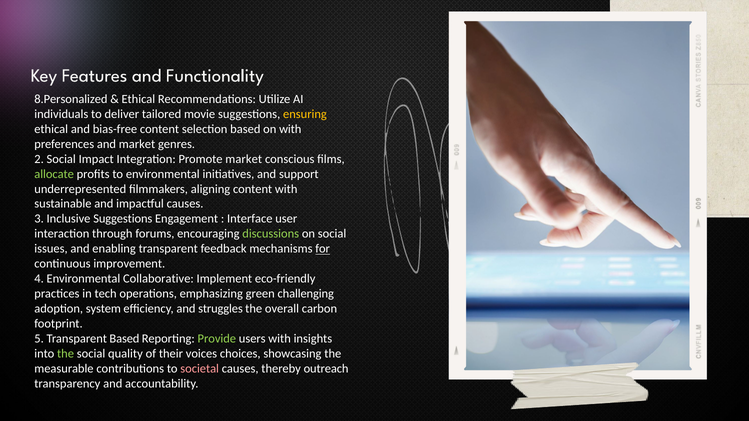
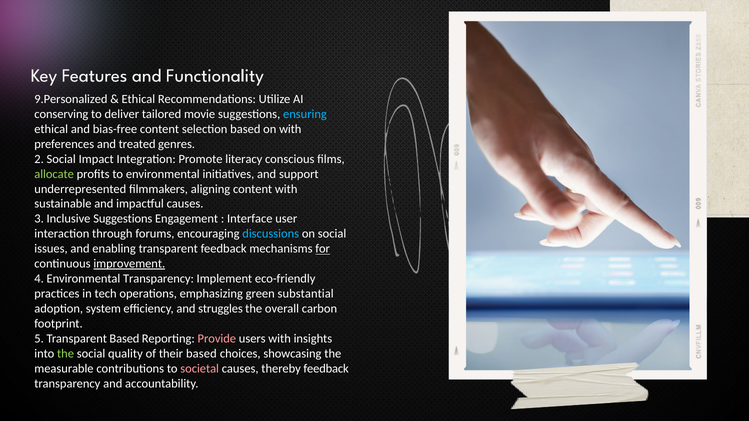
8.Personalized: 8.Personalized -> 9.Personalized
individuals: individuals -> conserving
ensuring colour: yellow -> light blue
and market: market -> treated
Promote market: market -> literacy
discussions colour: light green -> light blue
improvement underline: none -> present
Environmental Collaborative: Collaborative -> Transparency
challenging: challenging -> substantial
Provide colour: light green -> pink
their voices: voices -> based
thereby outreach: outreach -> feedback
